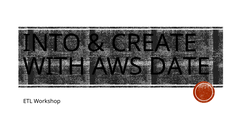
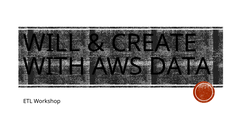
INTO: INTO -> WILL
DATE: DATE -> DATA
